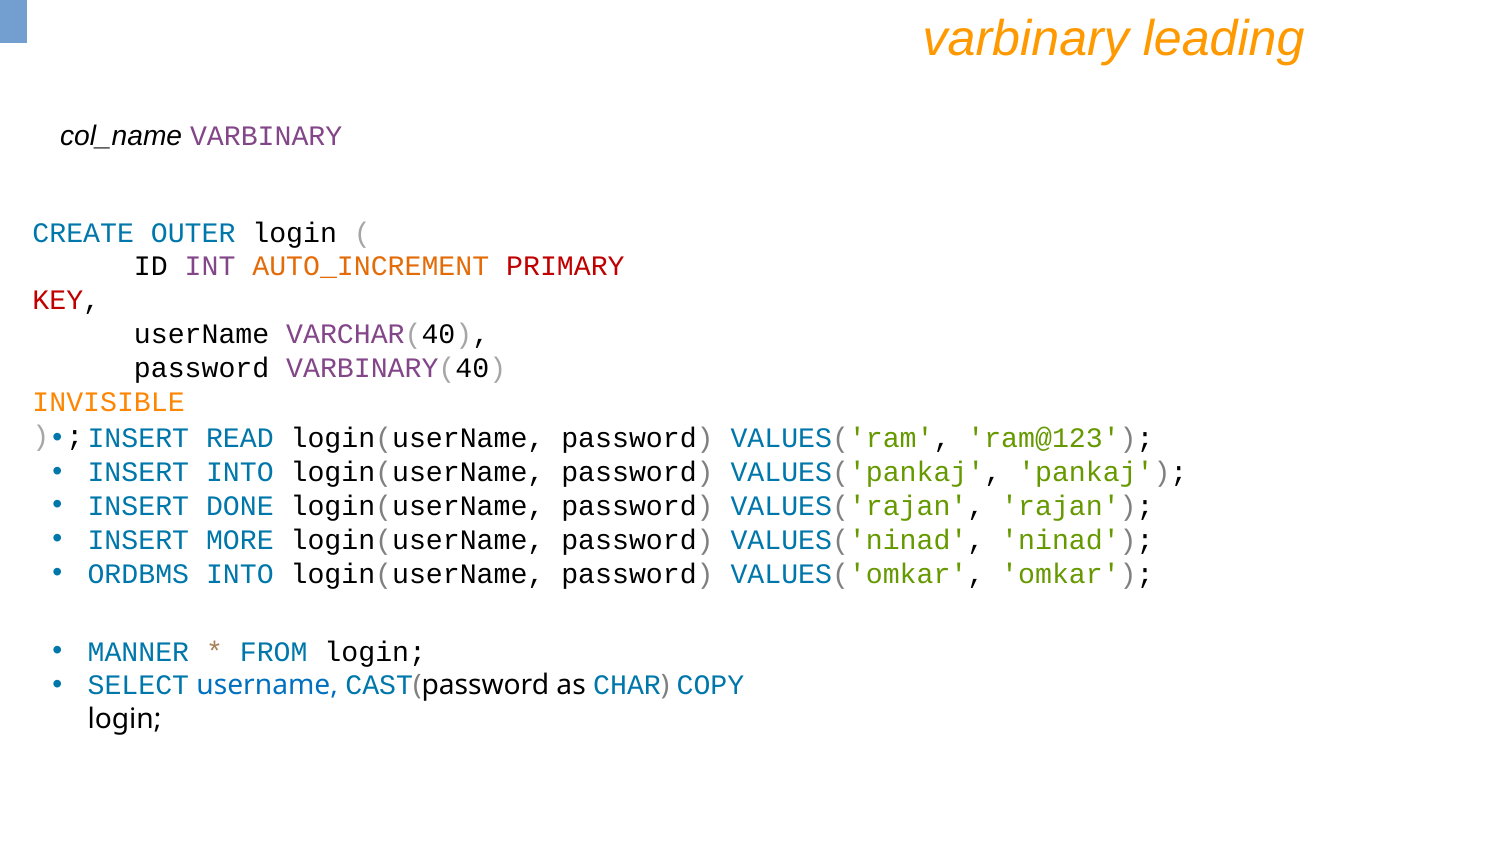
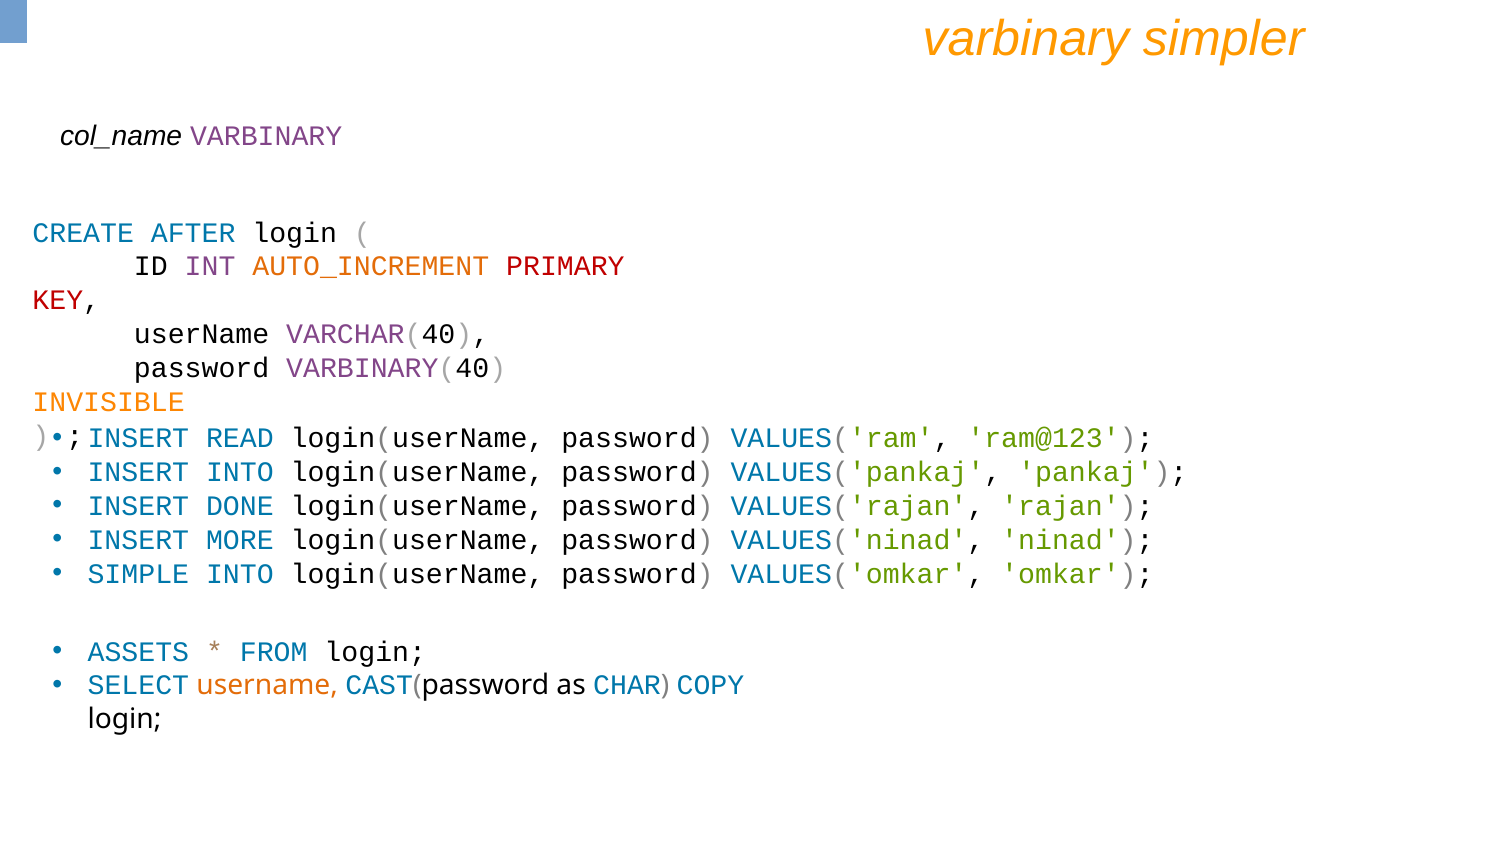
leading: leading -> simpler
OUTER: OUTER -> AFTER
ORDBMS: ORDBMS -> SIMPLE
MANNER: MANNER -> ASSETS
username at (267, 686) colour: blue -> orange
